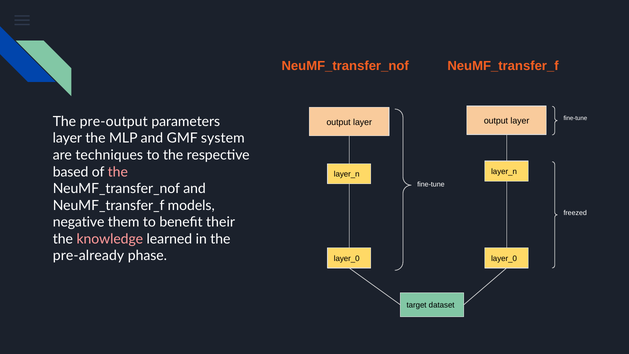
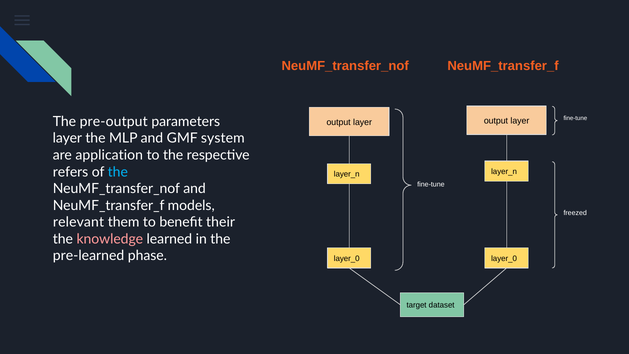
techniques: techniques -> application
based: based -> refers
the at (118, 172) colour: pink -> light blue
negative: negative -> relevant
pre-already: pre-already -> pre-learned
